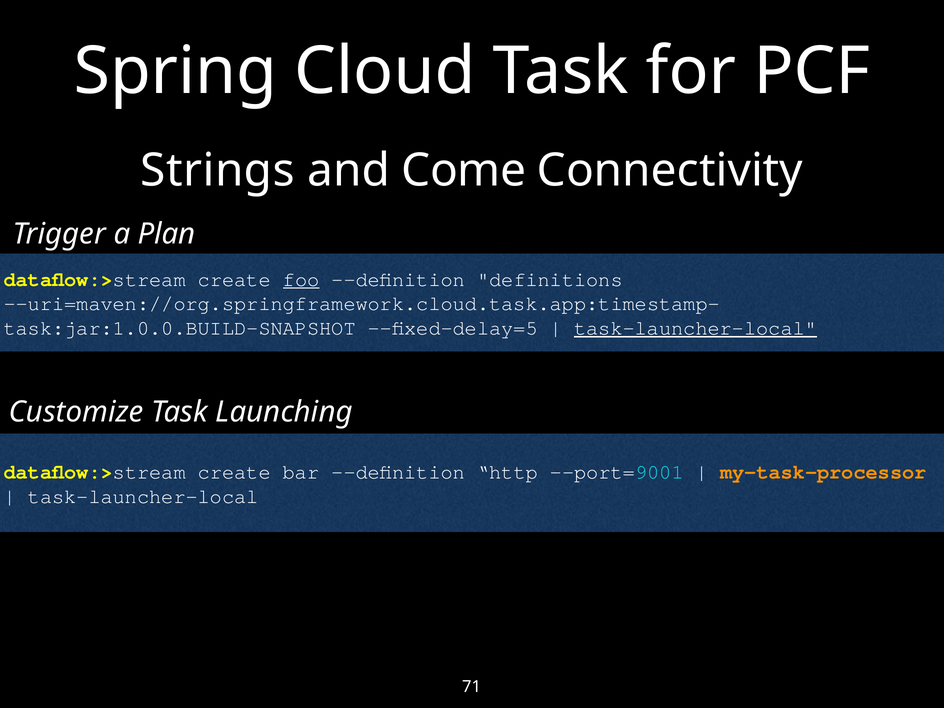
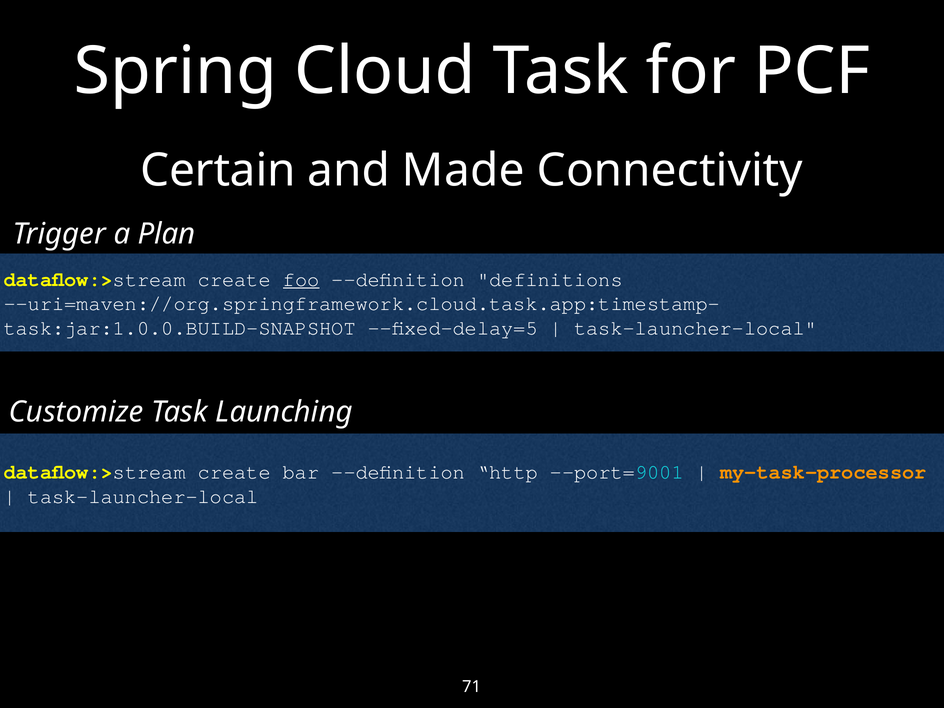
Strings: Strings -> Certain
Come: Come -> Made
task-launcher-local at (696, 328) underline: present -> none
